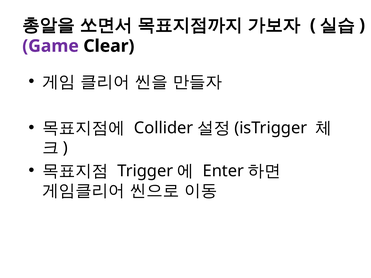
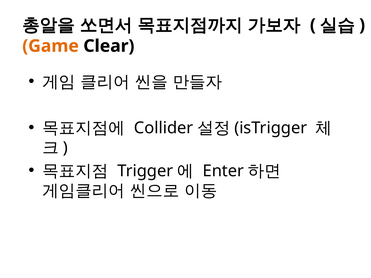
Game colour: purple -> orange
